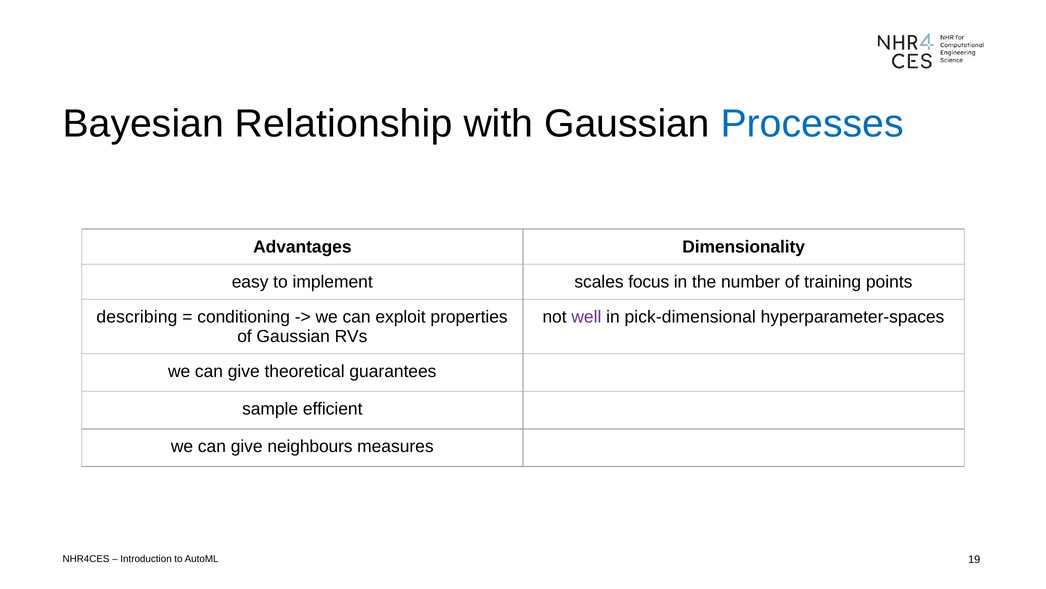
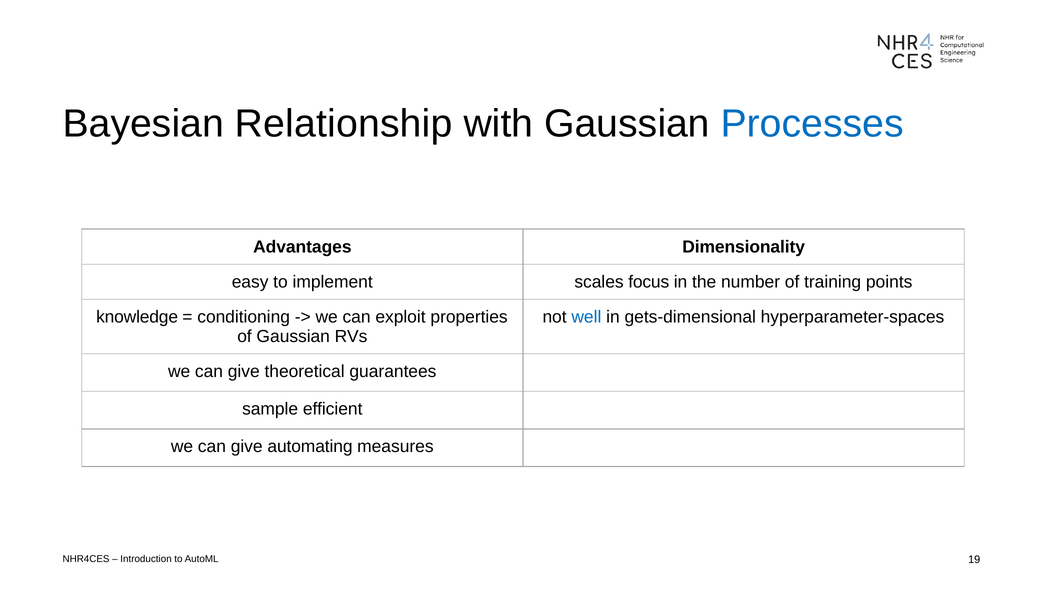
describing: describing -> knowledge
well colour: purple -> blue
pick-dimensional: pick-dimensional -> gets-dimensional
neighbours: neighbours -> automating
